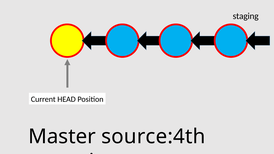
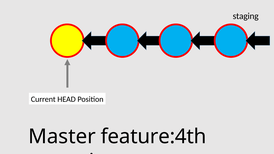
source:4th: source:4th -> feature:4th
